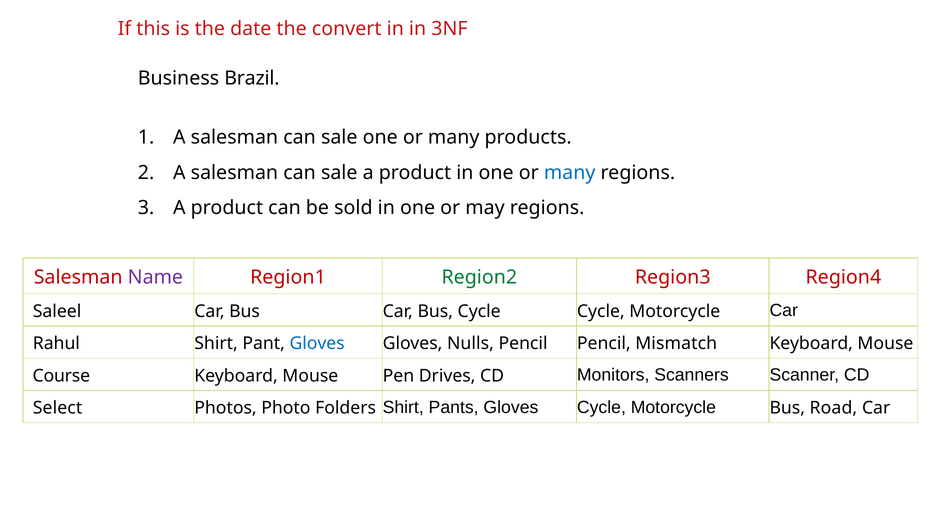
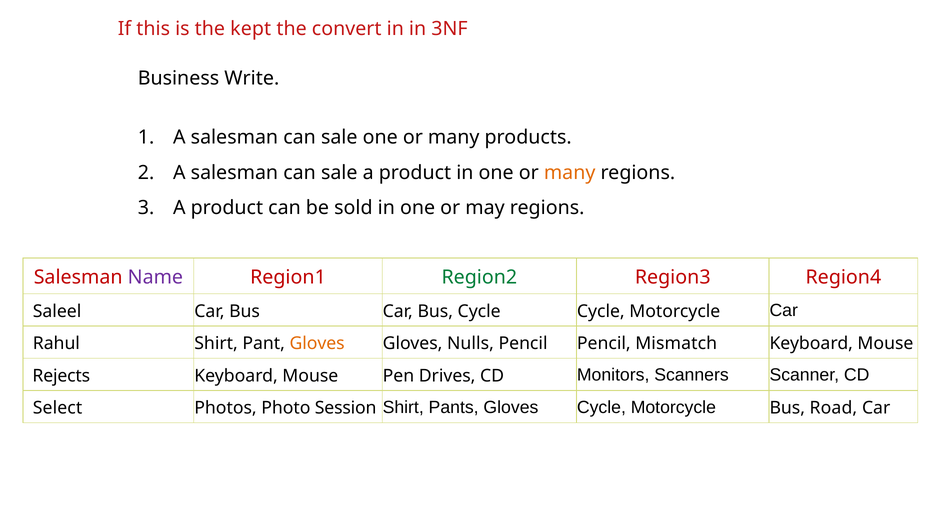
date: date -> kept
Brazil: Brazil -> Write
many at (570, 173) colour: blue -> orange
Gloves at (317, 344) colour: blue -> orange
Course: Course -> Rejects
Folders: Folders -> Session
